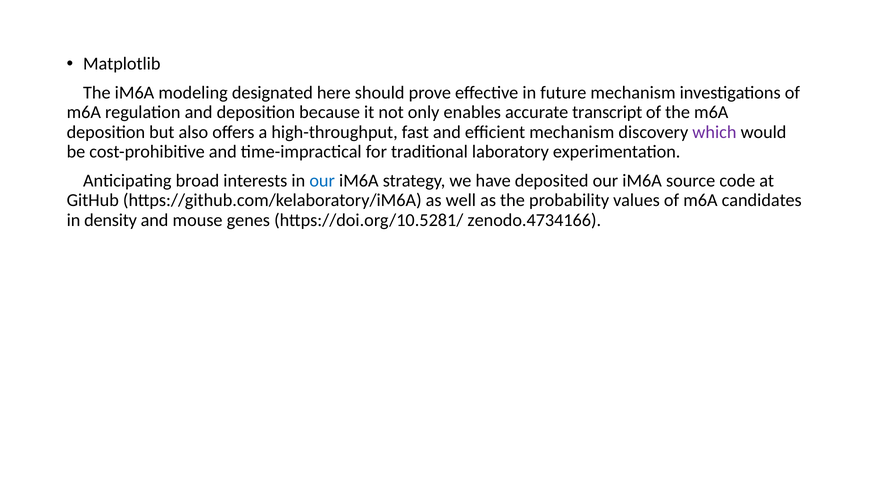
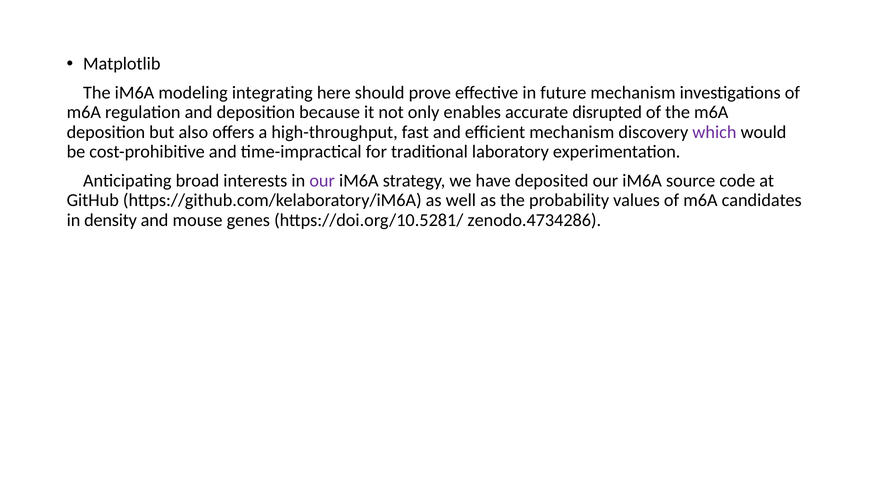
designated: designated -> integrating
transcript: transcript -> disrupted
our at (322, 181) colour: blue -> purple
zenodo.4734166: zenodo.4734166 -> zenodo.4734286
